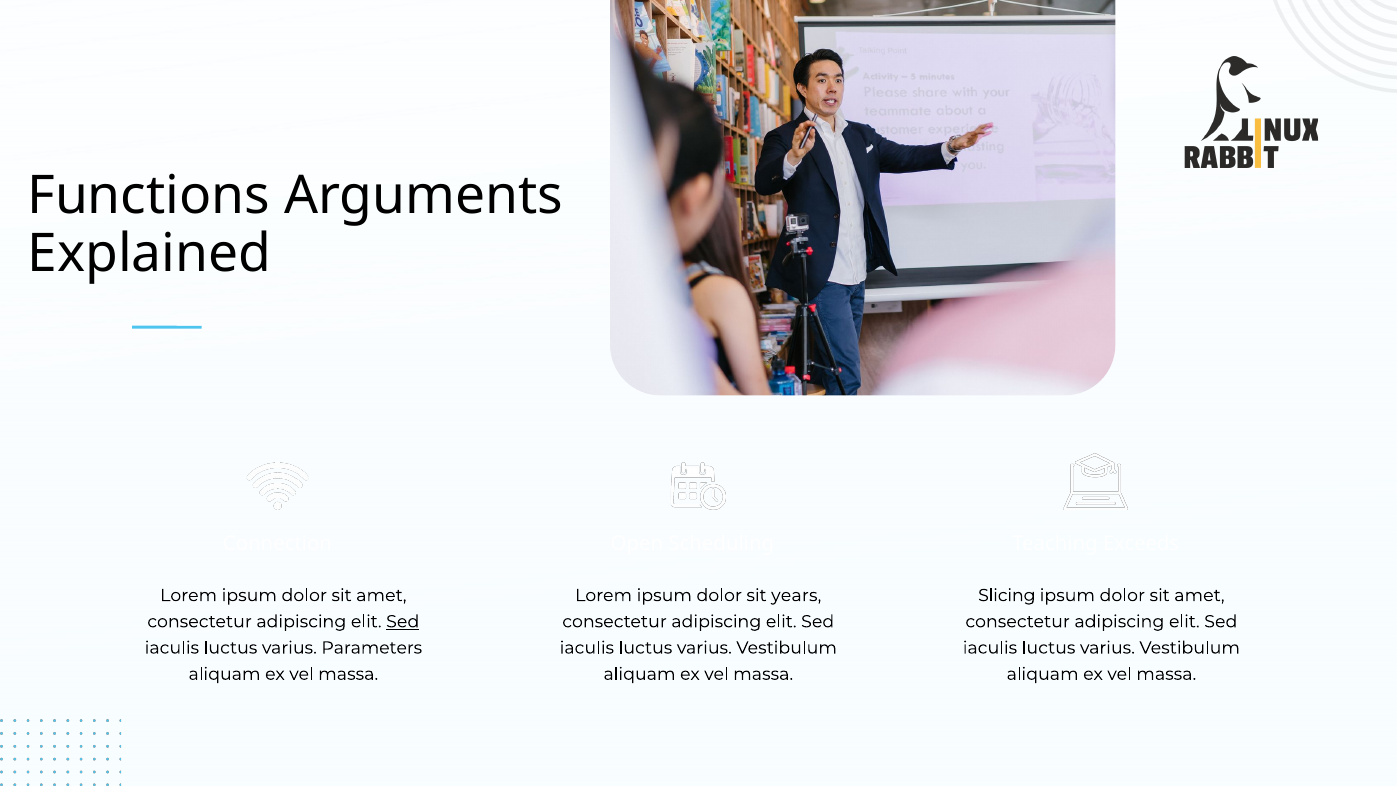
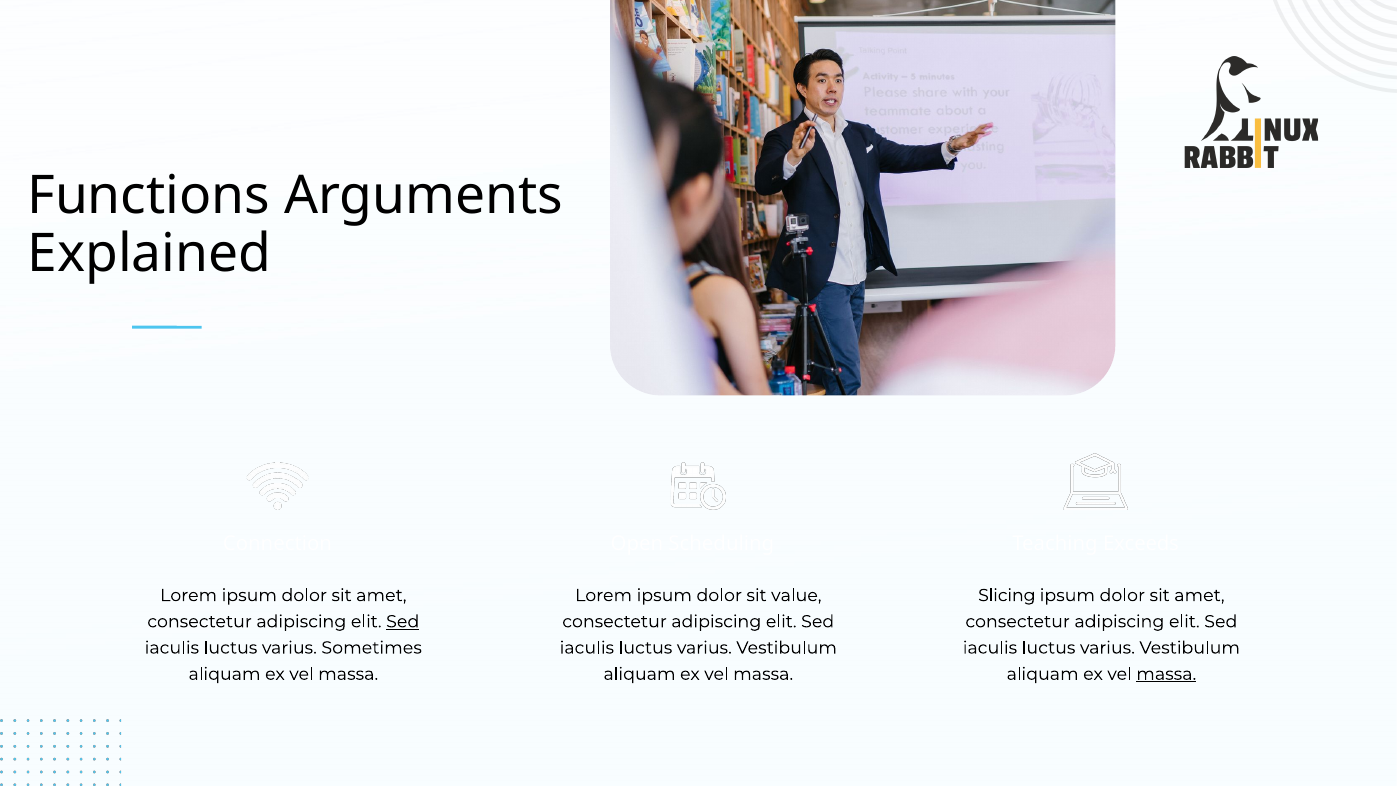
years: years -> value
Parameters: Parameters -> Sometimes
massa at (1166, 674) underline: none -> present
